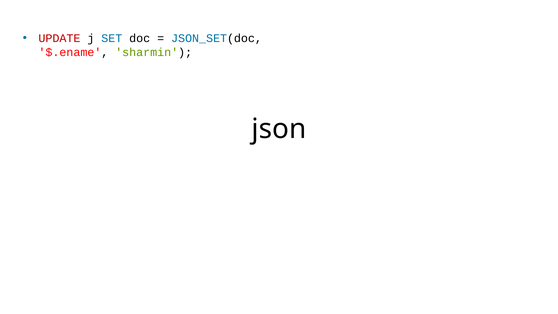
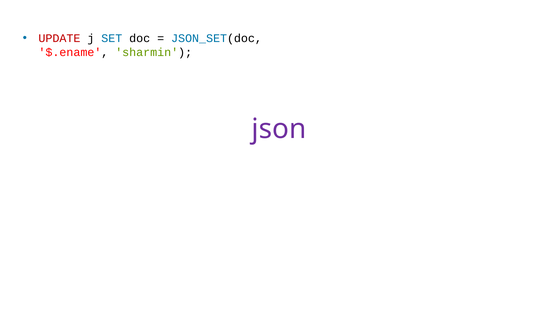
json colour: black -> purple
